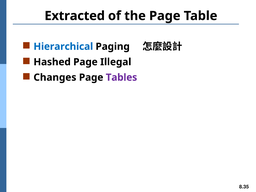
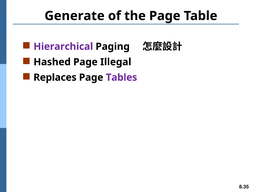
Extracted: Extracted -> Generate
Hierarchical colour: blue -> purple
Changes: Changes -> Replaces
